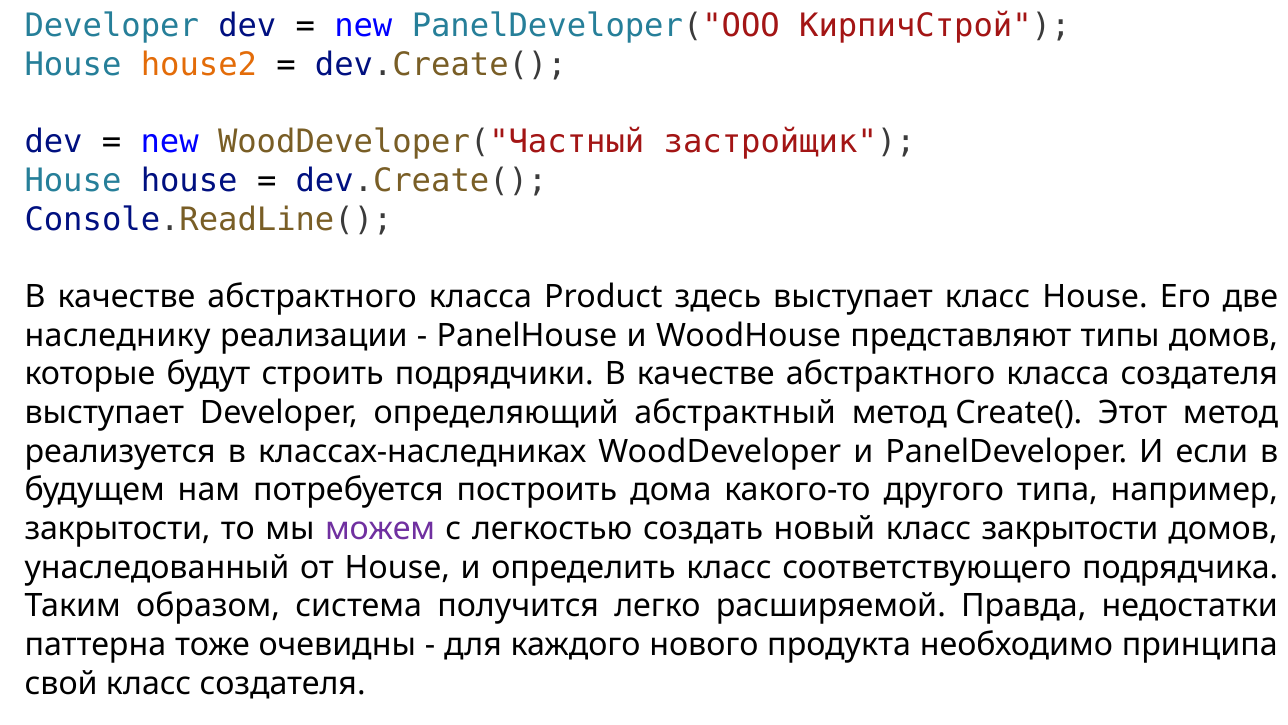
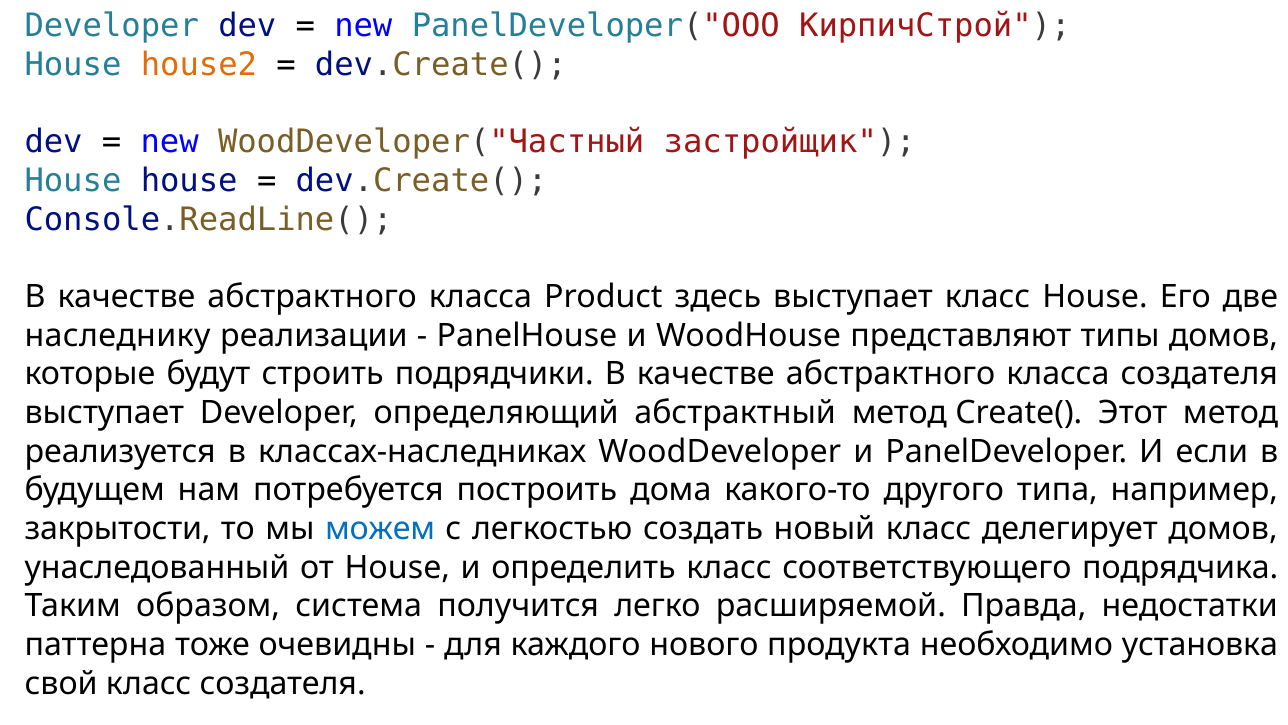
можем colour: purple -> blue
класс закрытости: закрытости -> делегирует
принципа: принципа -> установка
